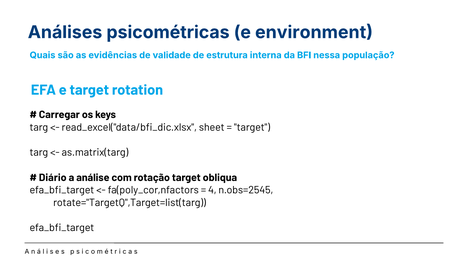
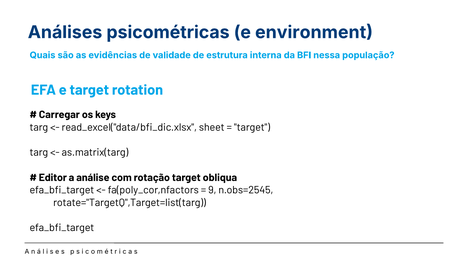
Diário: Diário -> Editor
4: 4 -> 9
